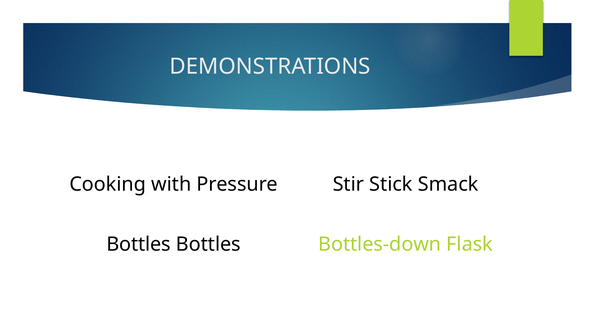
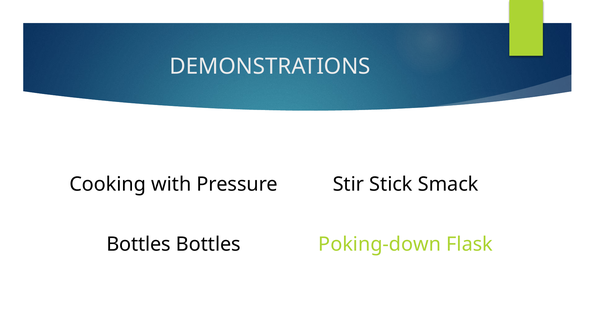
Bottles-down: Bottles-down -> Poking-down
